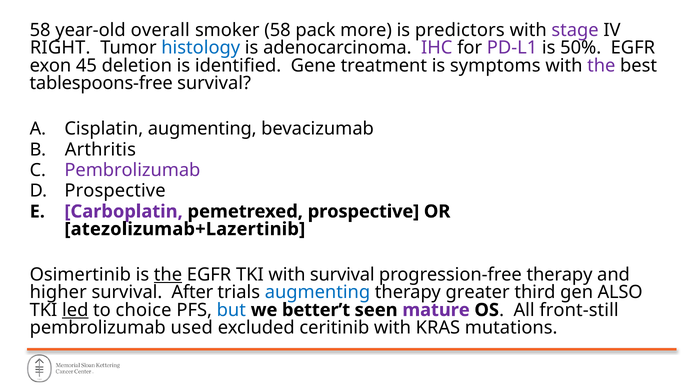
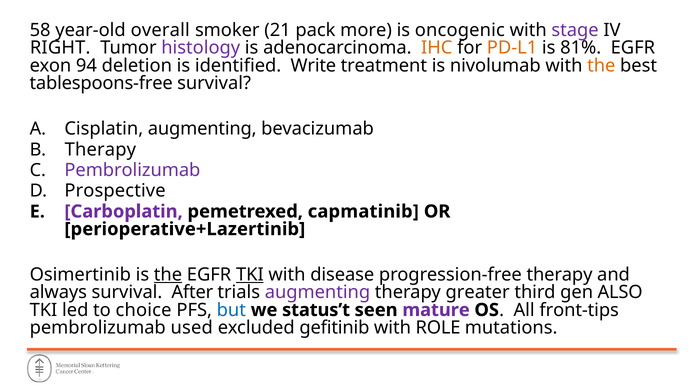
smoker 58: 58 -> 21
predictors: predictors -> oncogenic
histology colour: blue -> purple
IHC colour: purple -> orange
PD-L1 colour: purple -> orange
50%: 50% -> 81%
45: 45 -> 94
Gene: Gene -> Write
symptoms: symptoms -> nivolumab
the at (601, 66) colour: purple -> orange
Arthritis at (100, 149): Arthritis -> Therapy
pemetrexed prospective: prospective -> capmatinib
atezolizumab+Lazertinib: atezolizumab+Lazertinib -> perioperative+Lazertinib
TKI at (250, 275) underline: none -> present
with survival: survival -> disease
higher: higher -> always
augmenting at (317, 292) colour: blue -> purple
led underline: present -> none
better’t: better’t -> status’t
front-still: front-still -> front-tips
ceritinib: ceritinib -> gefitinib
KRAS: KRAS -> ROLE
